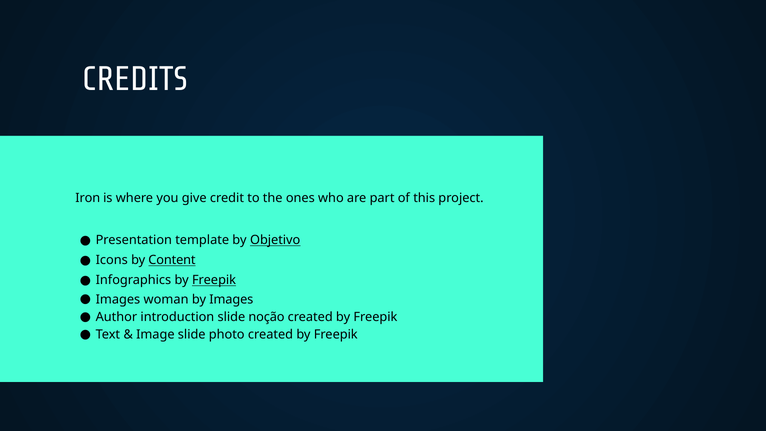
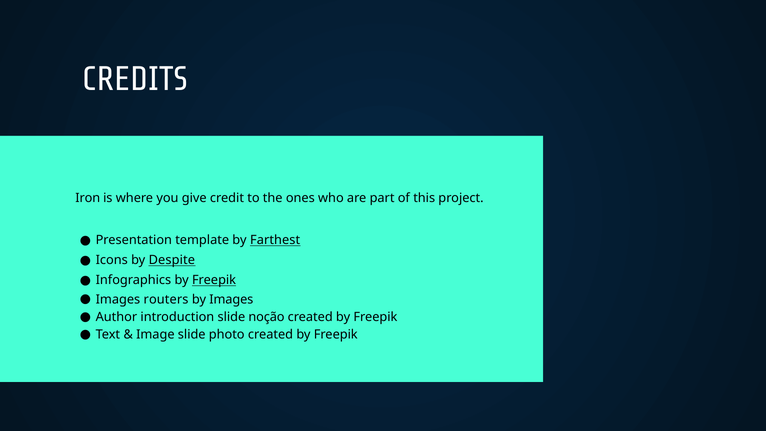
Objetivo: Objetivo -> Farthest
Content: Content -> Despite
woman: woman -> routers
